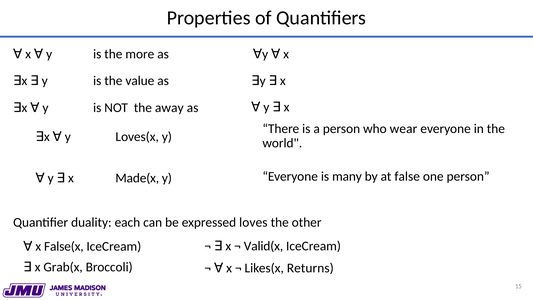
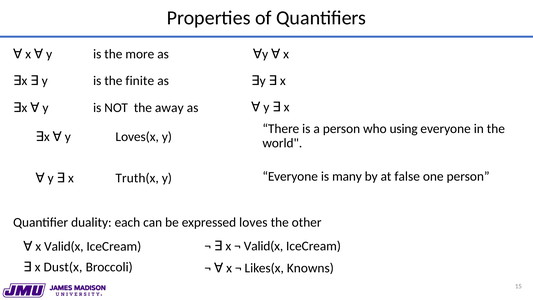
value: value -> finite
wear: wear -> using
Made(x: Made(x -> Truth(x
False(x at (64, 246): False(x -> Valid(x
Grab(x: Grab(x -> Dust(x
Returns: Returns -> Knowns
